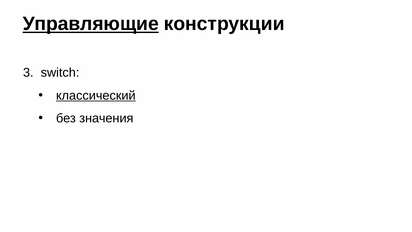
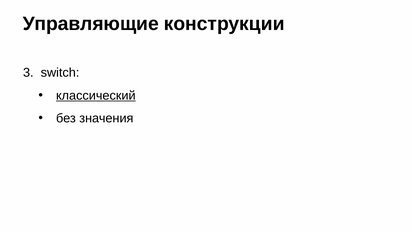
Управляющие underline: present -> none
